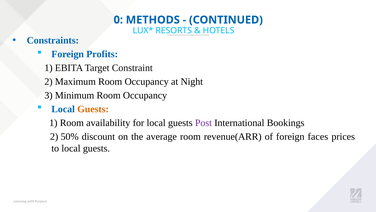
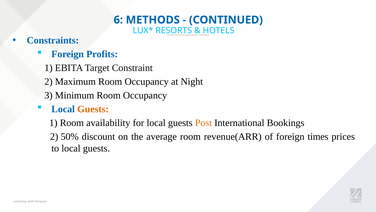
0: 0 -> 6
Post colour: purple -> orange
faces: faces -> times
